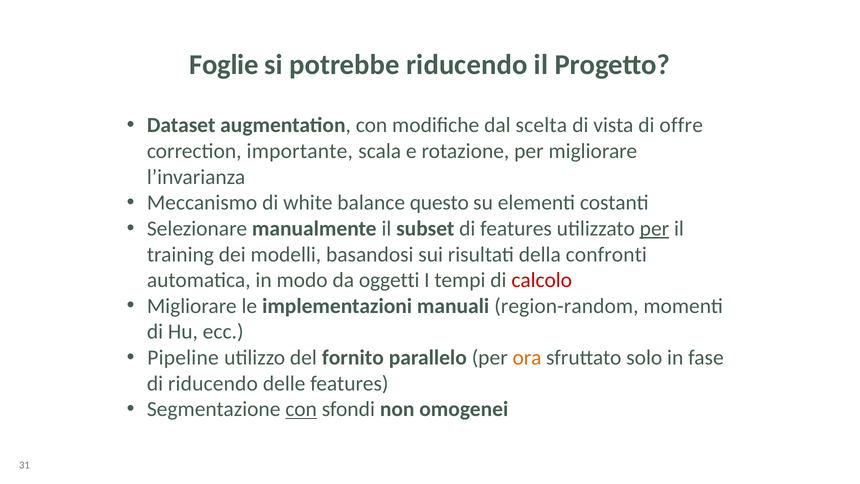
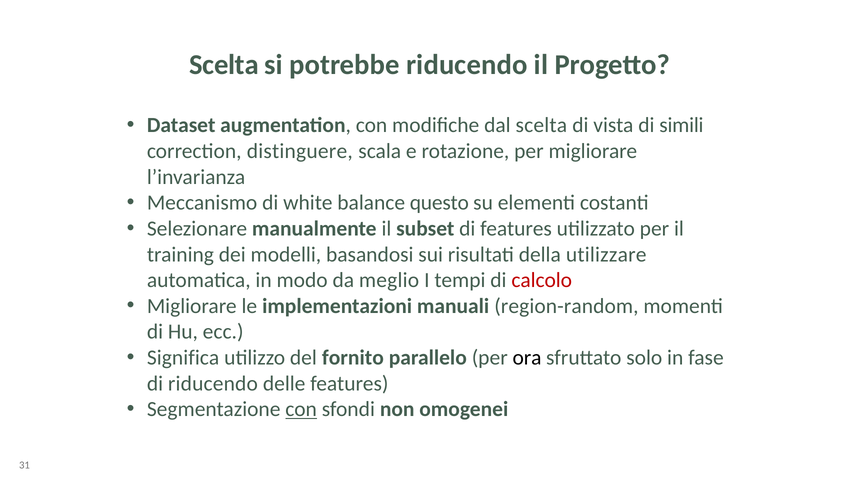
Foglie at (224, 65): Foglie -> Scelta
offre: offre -> simili
importante: importante -> distinguere
per at (654, 228) underline: present -> none
confronti: confronti -> utilizzare
oggetti: oggetti -> meglio
Pipeline: Pipeline -> Significa
ora colour: orange -> black
